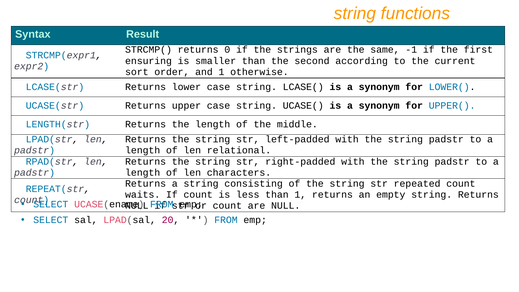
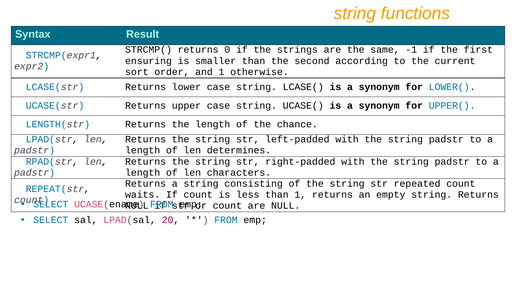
middle: middle -> chance
relational: relational -> determines
